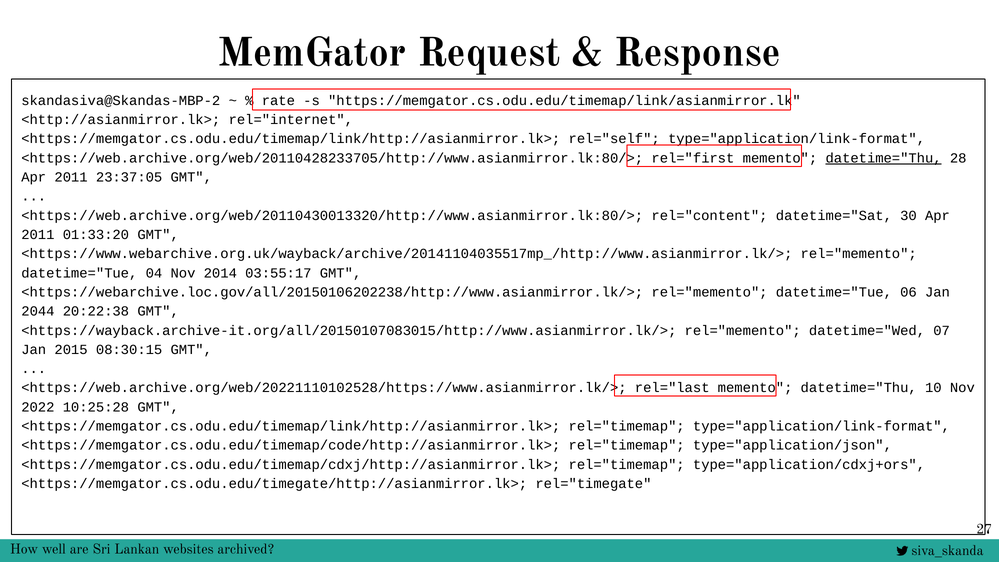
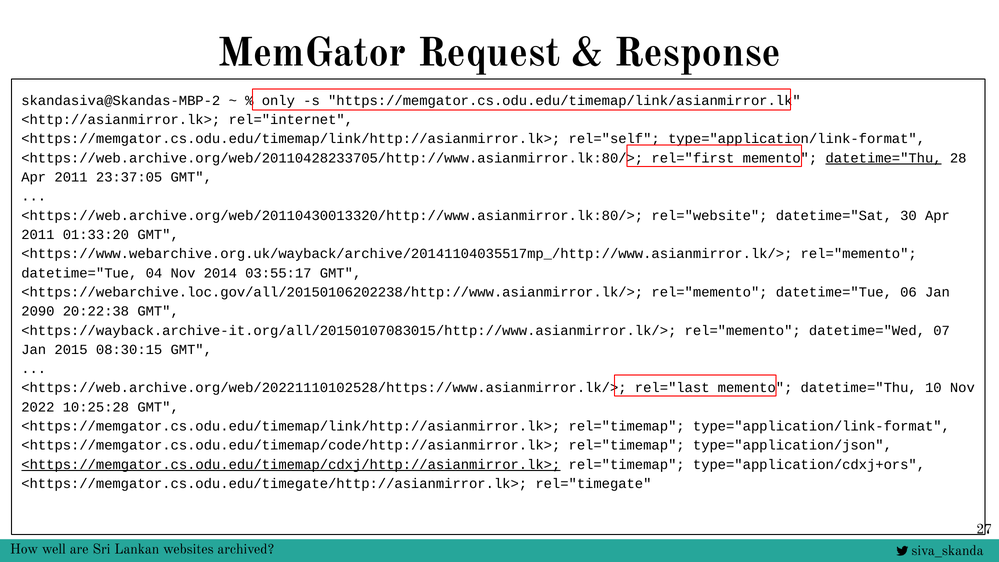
rate: rate -> only
rel="content: rel="content -> rel="website
2044: 2044 -> 2090
<https://memgator.cs.odu.edu/timemap/cdxj/http://asianmirror.lk> underline: none -> present
